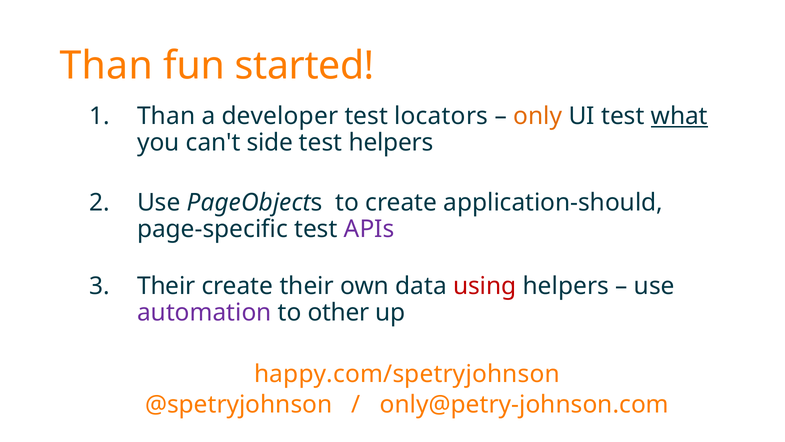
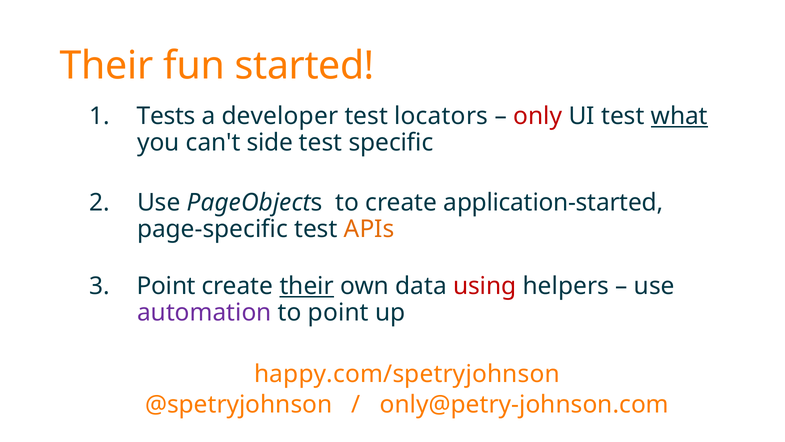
Than at (106, 66): Than -> Their
Than at (166, 116): Than -> Tests
only colour: orange -> red
test helpers: helpers -> specific
application-should: application-should -> application-started
APIs colour: purple -> orange
Their at (166, 286): Their -> Point
their at (307, 286) underline: none -> present
to other: other -> point
